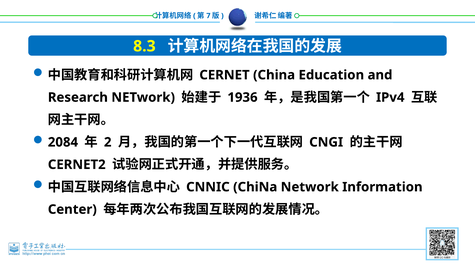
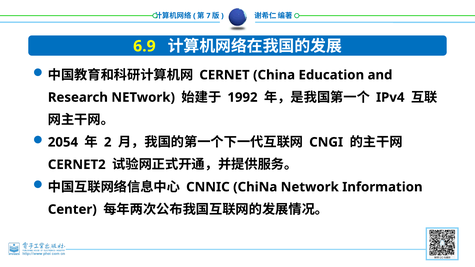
8.3: 8.3 -> 6.9
1936: 1936 -> 1992
2084: 2084 -> 2054
